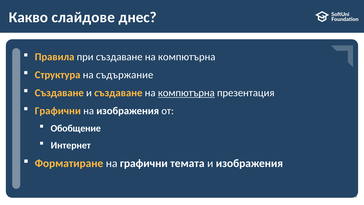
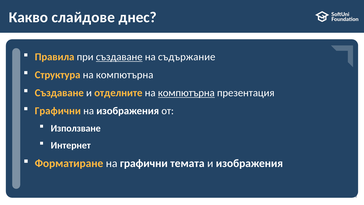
създаване at (119, 57) underline: none -> present
компютърна at (187, 57): компютърна -> съдържание
съдържание at (125, 75): съдържание -> компютърна
и създаване: създаване -> отделните
Обобщение: Обобщение -> Използване
